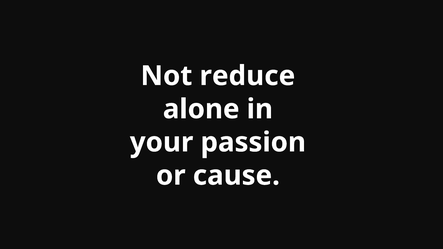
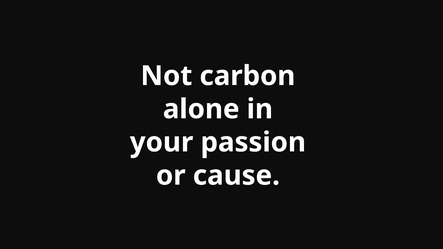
reduce: reduce -> carbon
